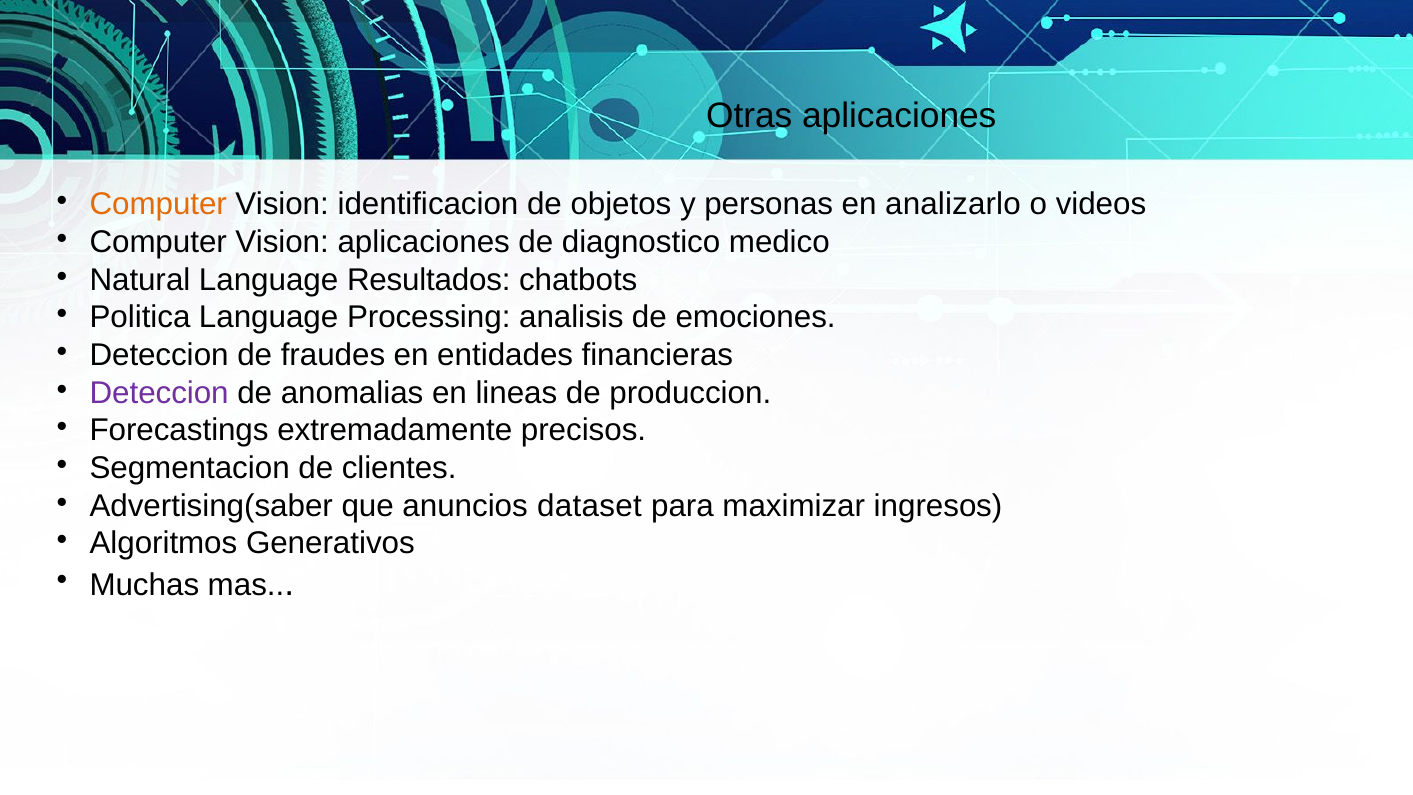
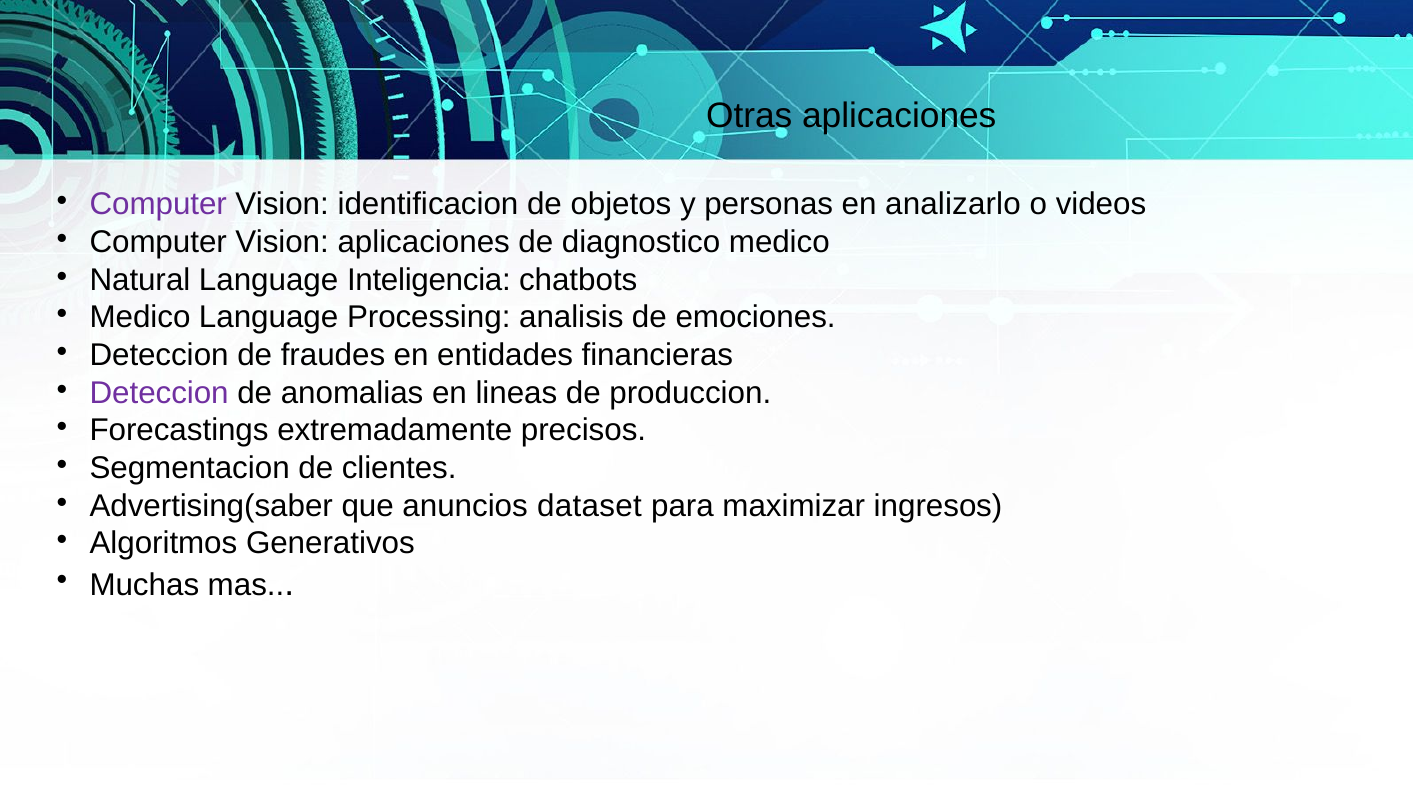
Computer at (158, 205) colour: orange -> purple
Resultados: Resultados -> Inteligencia
Politica at (140, 318): Politica -> Medico
